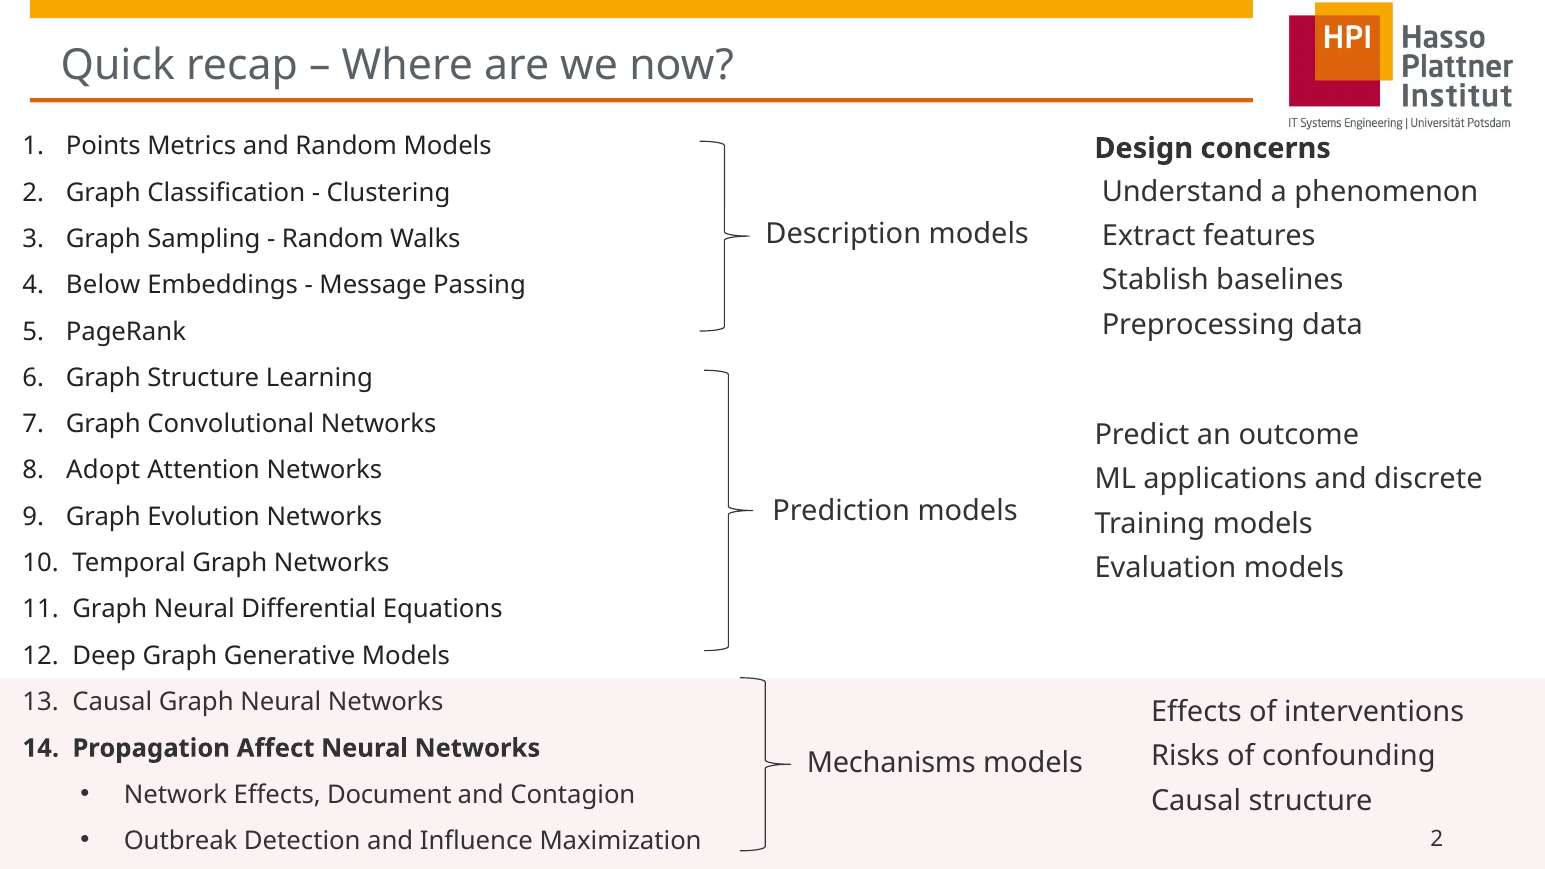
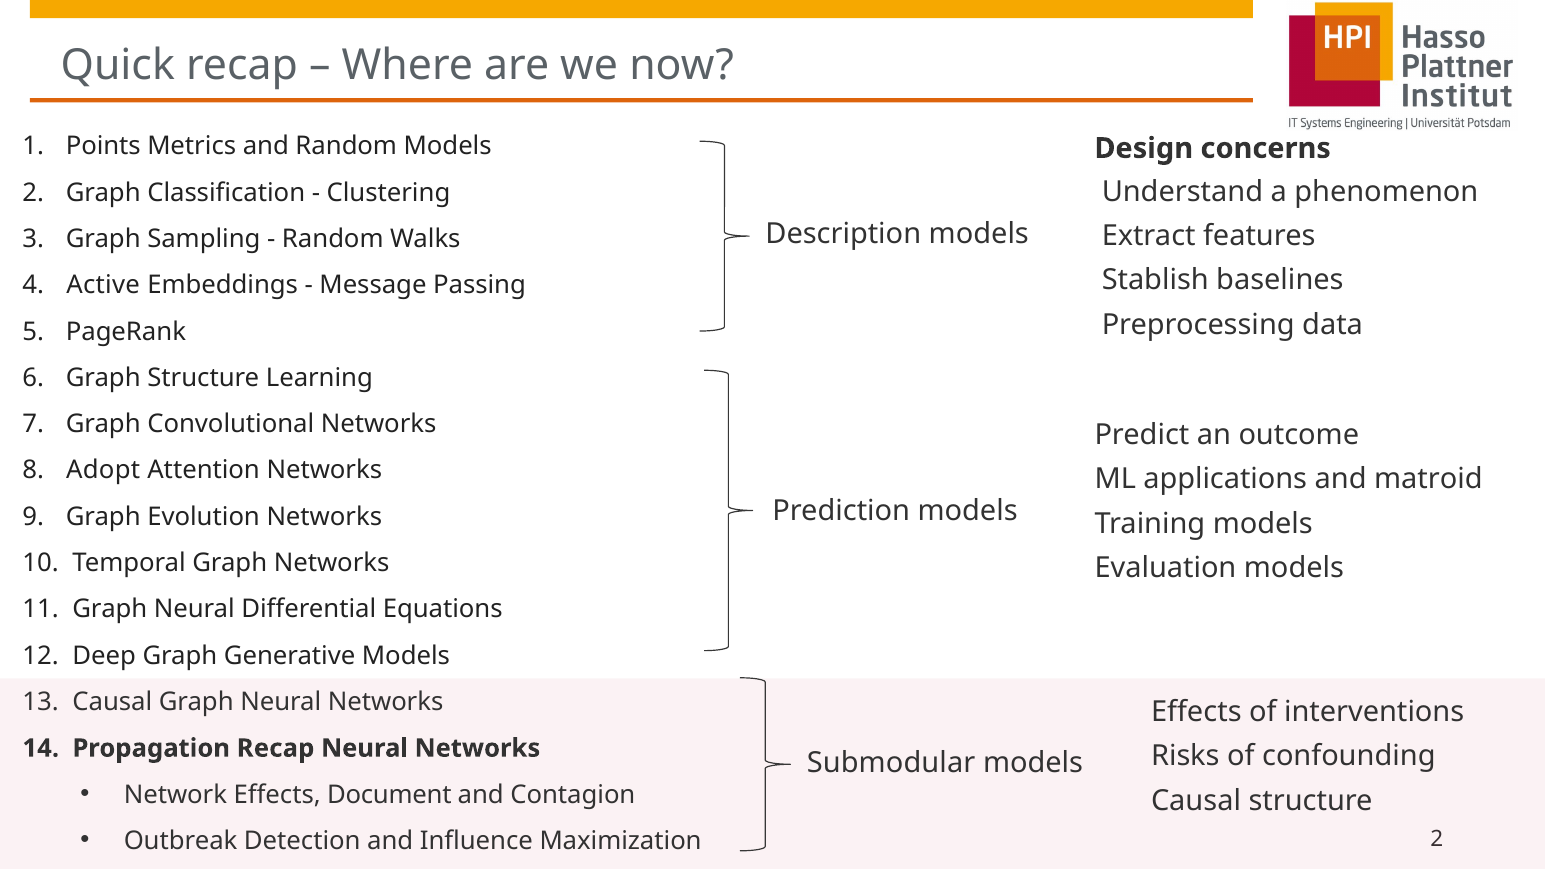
Below: Below -> Active
discrete: discrete -> matroid
Propagation Affect: Affect -> Recap
Mechanisms: Mechanisms -> Submodular
